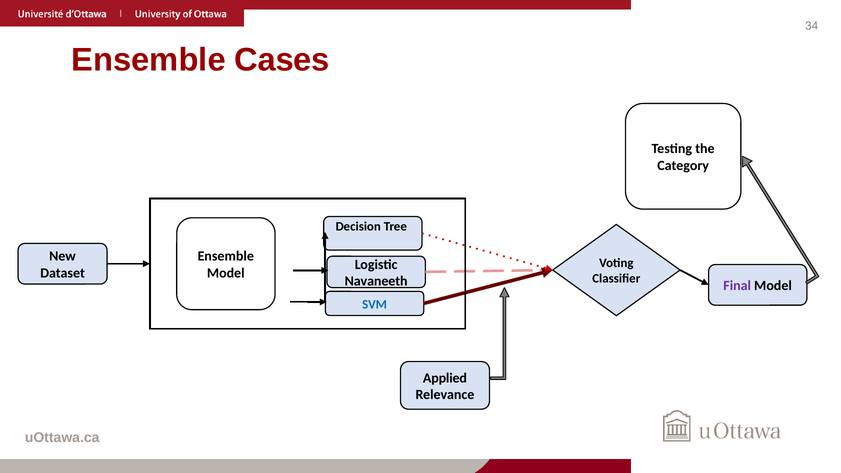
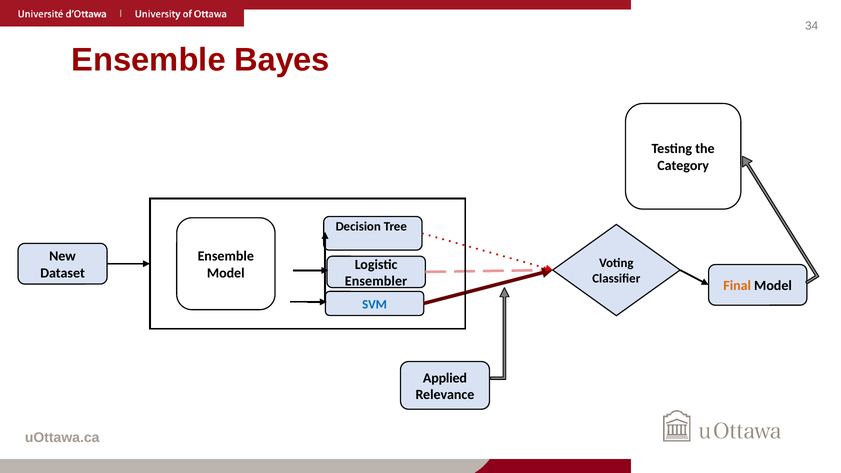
Cases: Cases -> Bayes
Navaneeth: Navaneeth -> Ensembler
Final colour: purple -> orange
